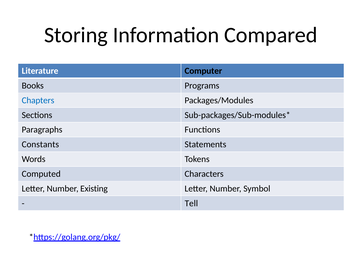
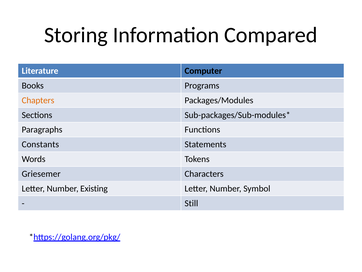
Chapters colour: blue -> orange
Computed: Computed -> Griesemer
Tell: Tell -> Still
